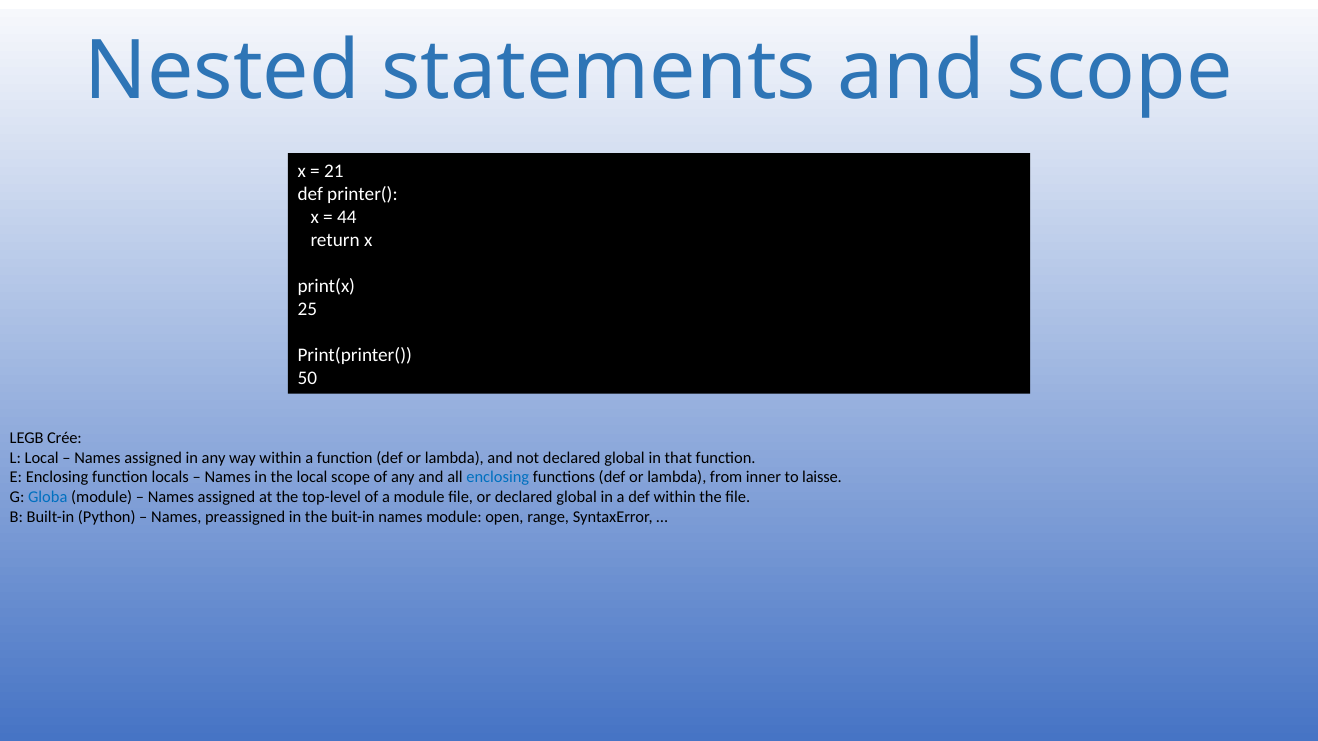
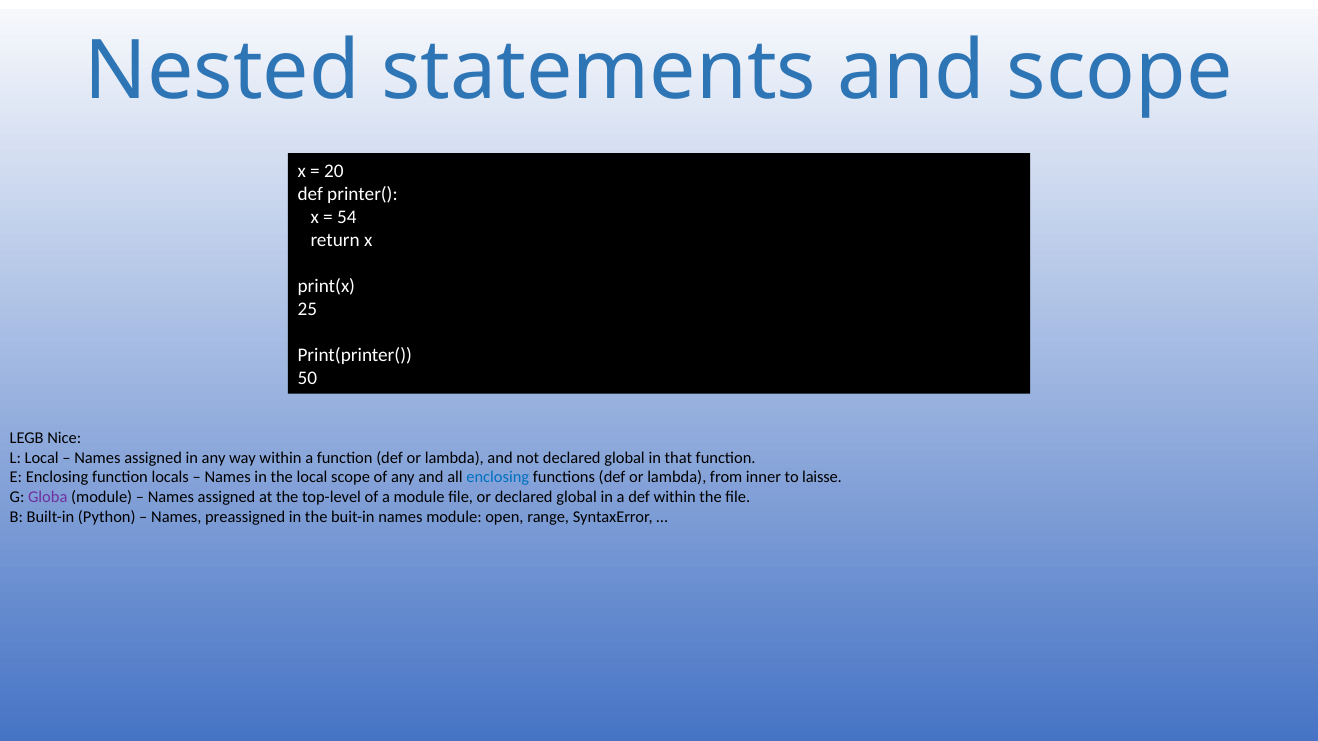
21: 21 -> 20
44: 44 -> 54
Crée: Crée -> Nice
Globa colour: blue -> purple
